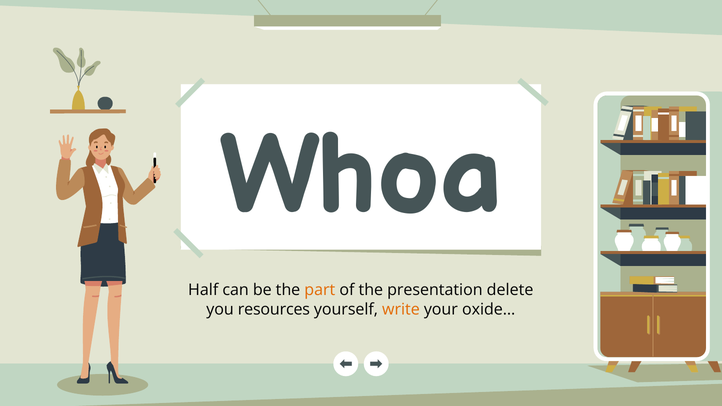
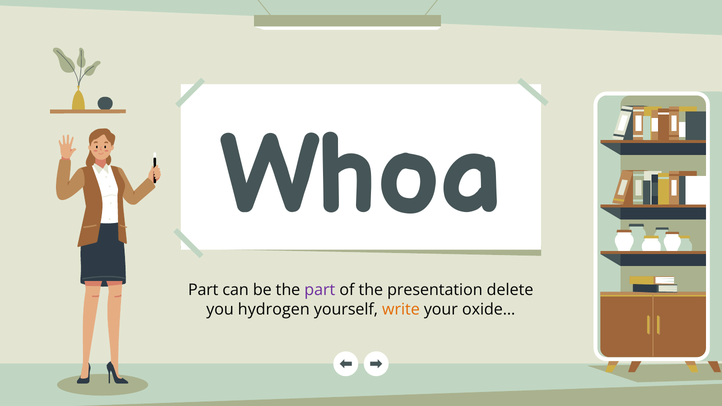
Half at (203, 290): Half -> Part
part at (320, 290) colour: orange -> purple
resources: resources -> hydrogen
